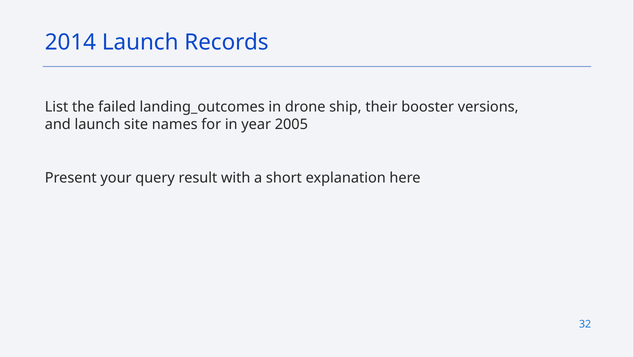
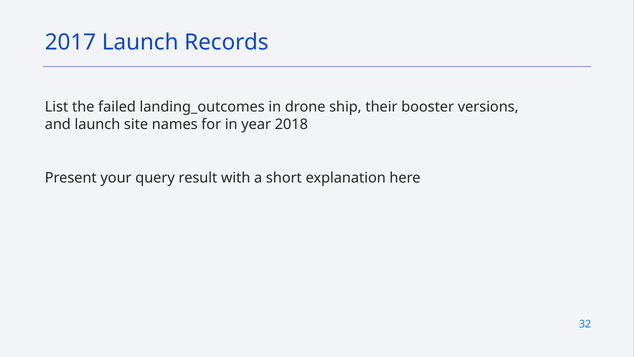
2014: 2014 -> 2017
2005: 2005 -> 2018
